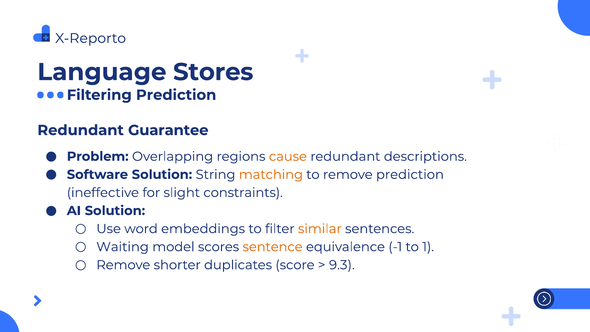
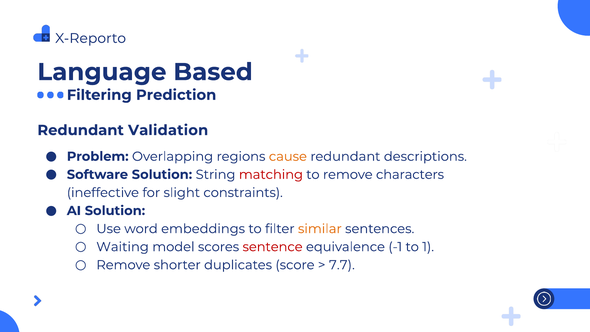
Stores: Stores -> Based
Guarantee: Guarantee -> Validation
matching colour: orange -> red
remove prediction: prediction -> characters
sentence colour: orange -> red
9.3: 9.3 -> 7.7
